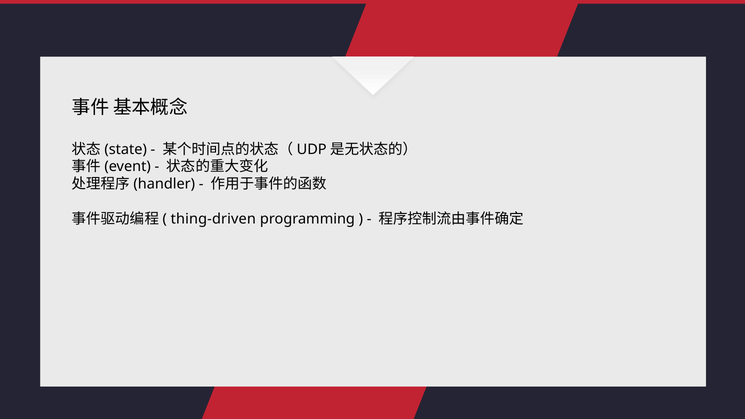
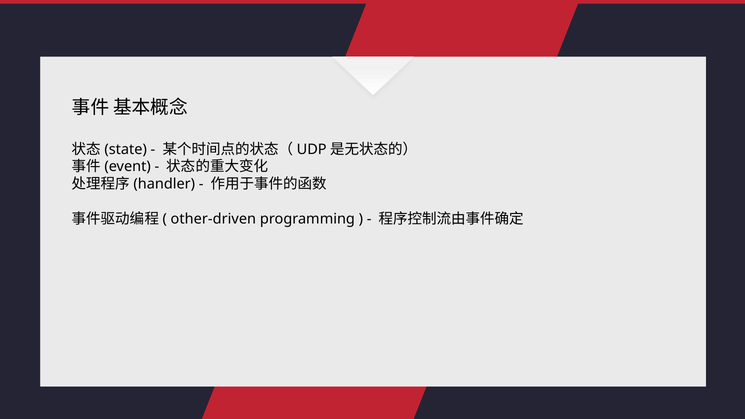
thing-driven: thing-driven -> other-driven
